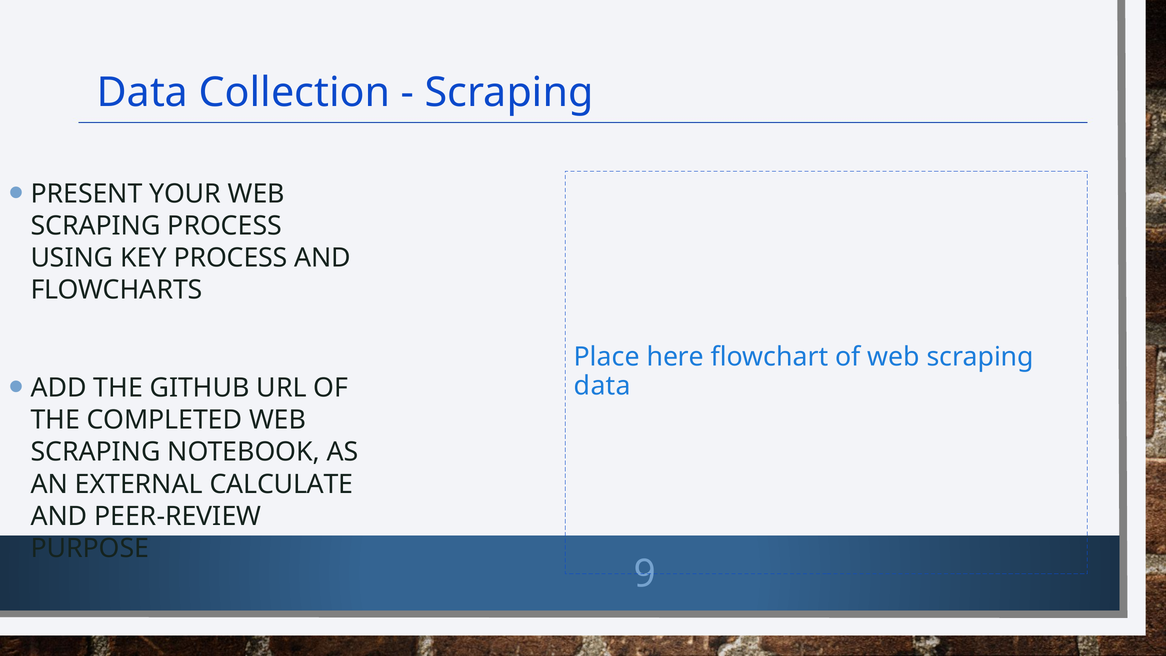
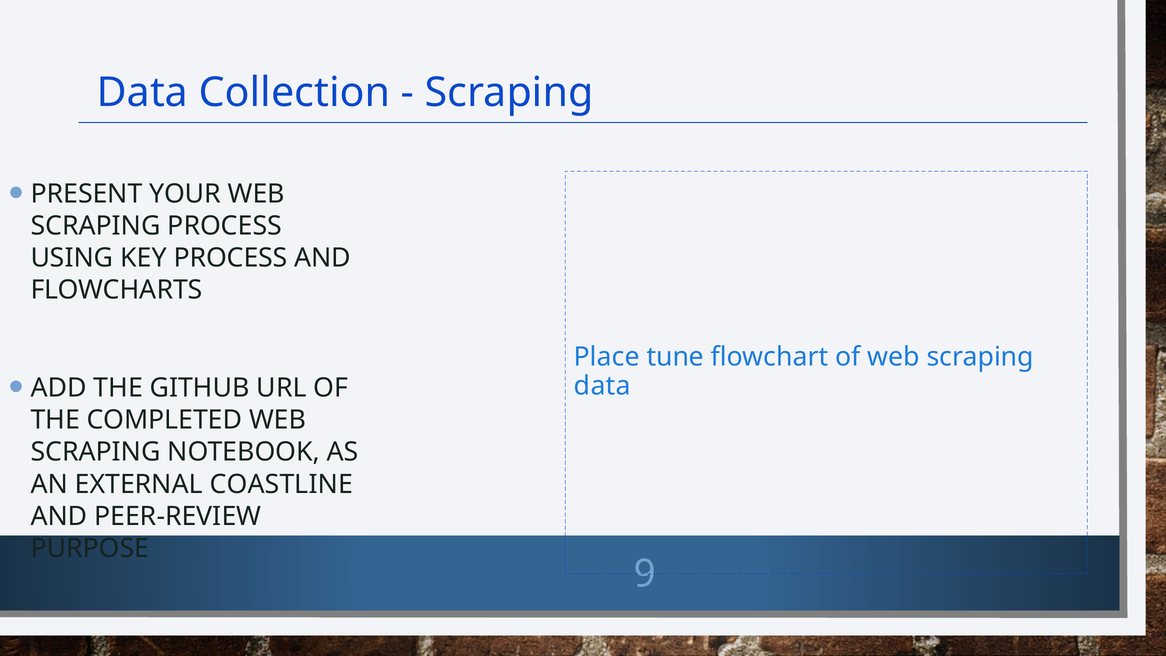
here: here -> tune
CALCULATE: CALCULATE -> COASTLINE
